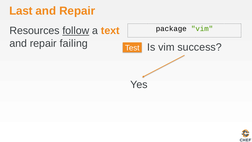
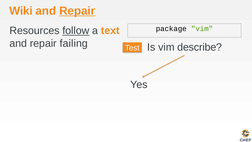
Last: Last -> Wiki
Repair at (77, 11) underline: none -> present
success: success -> describe
